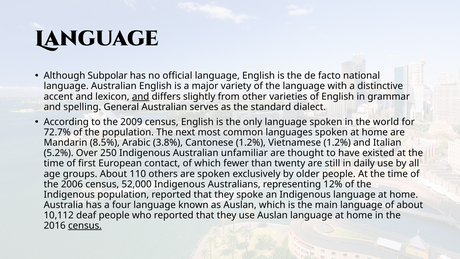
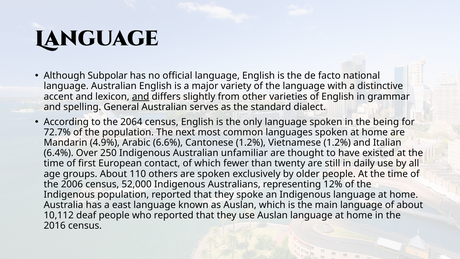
2009: 2009 -> 2064
world: world -> being
8.5%: 8.5% -> 4.9%
3.8%: 3.8% -> 6.6%
5.2%: 5.2% -> 6.4%
four: four -> east
census at (85, 225) underline: present -> none
